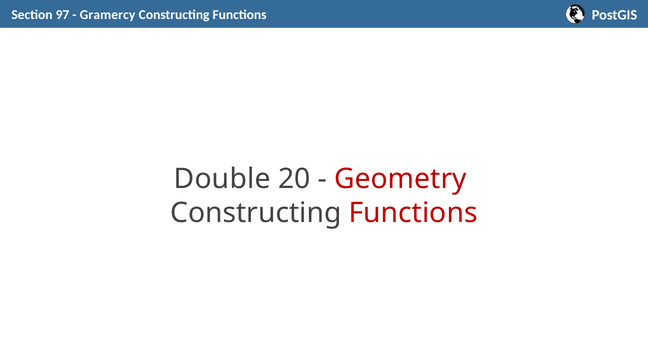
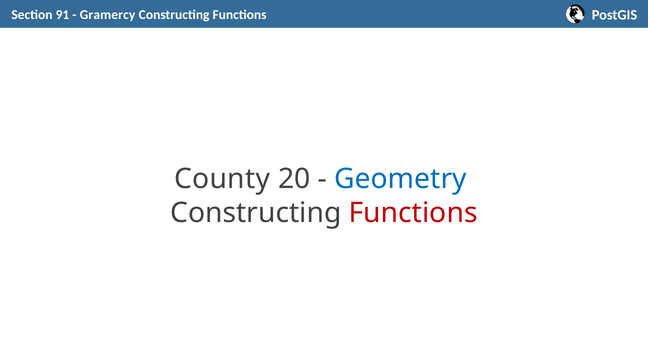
97: 97 -> 91
Double: Double -> County
Geometry colour: red -> blue
